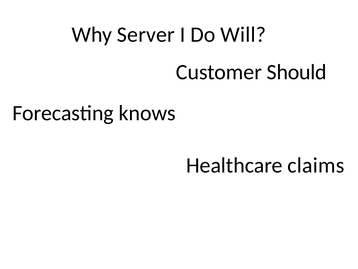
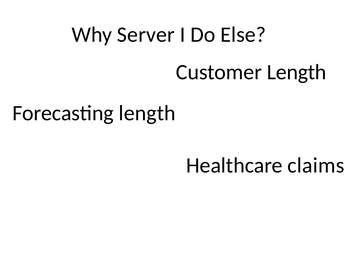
Will: Will -> Else
Customer Should: Should -> Length
Forecasting knows: knows -> length
